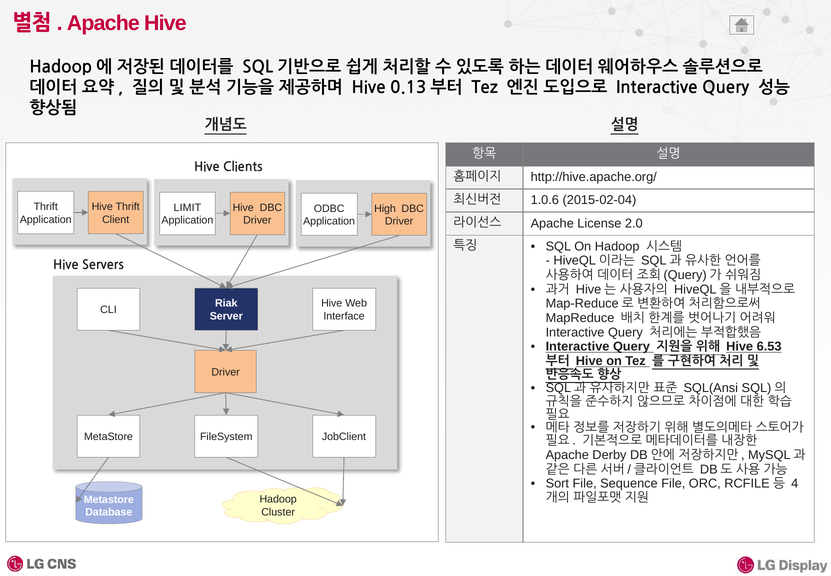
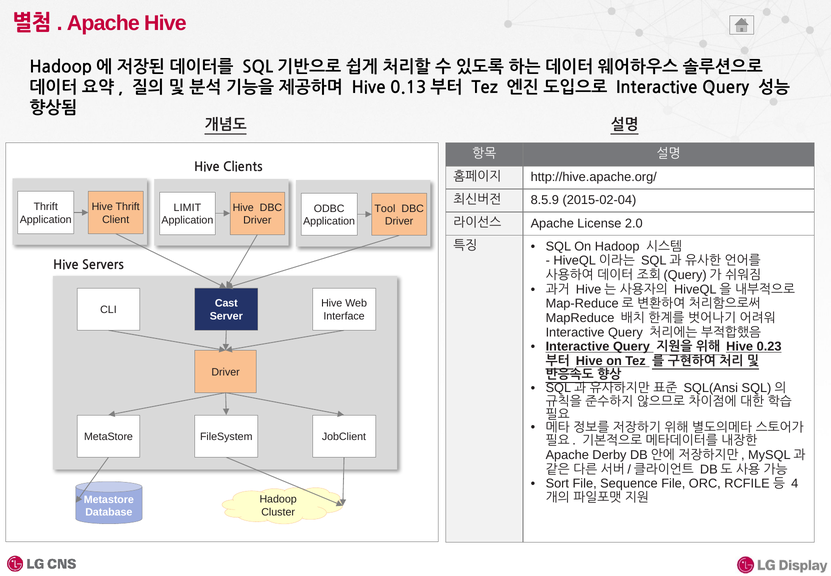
1.0.6: 1.0.6 -> 8.5.9
High: High -> Tool
Riak: Riak -> Cast
6.53: 6.53 -> 0.23
